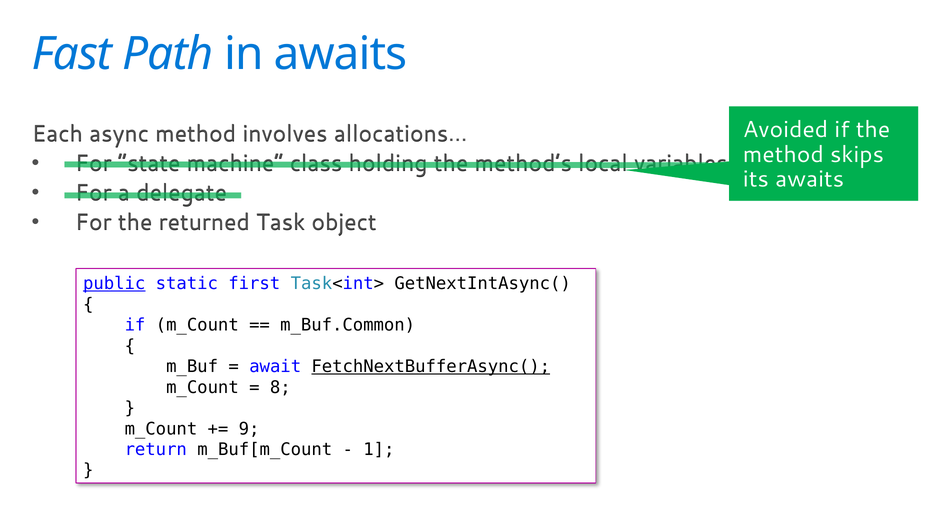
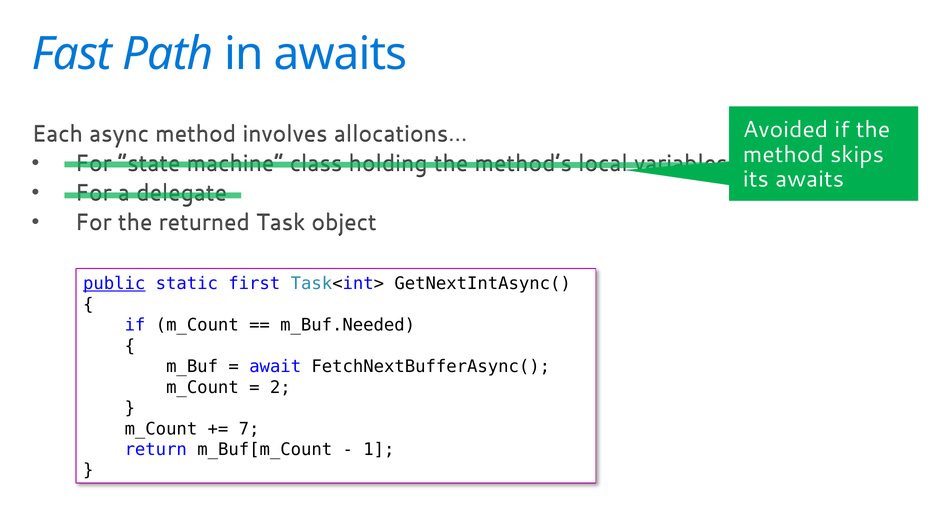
m_Buf.Common: m_Buf.Common -> m_Buf.Needed
FetchNextBufferAsync( underline: present -> none
8: 8 -> 2
9: 9 -> 7
